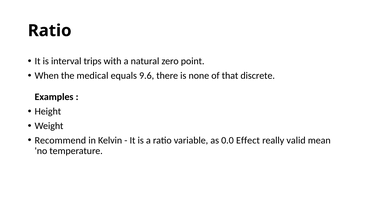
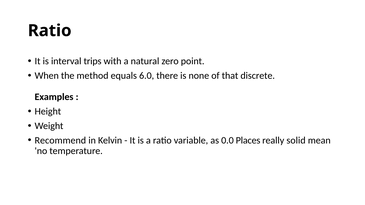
medical: medical -> method
9.6: 9.6 -> 6.0
Effect: Effect -> Places
valid: valid -> solid
